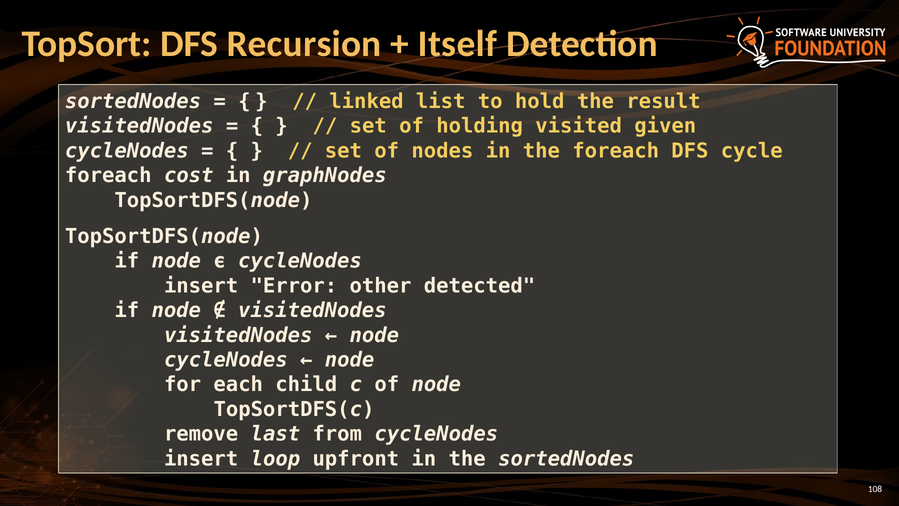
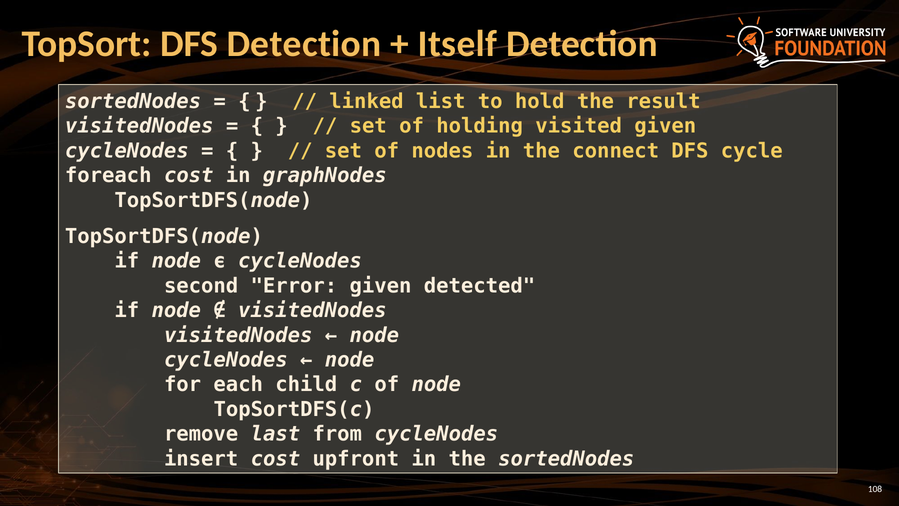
DFS Recursion: Recursion -> Detection
the foreach: foreach -> connect
insert at (201, 286): insert -> second
Error other: other -> given
insert loop: loop -> cost
